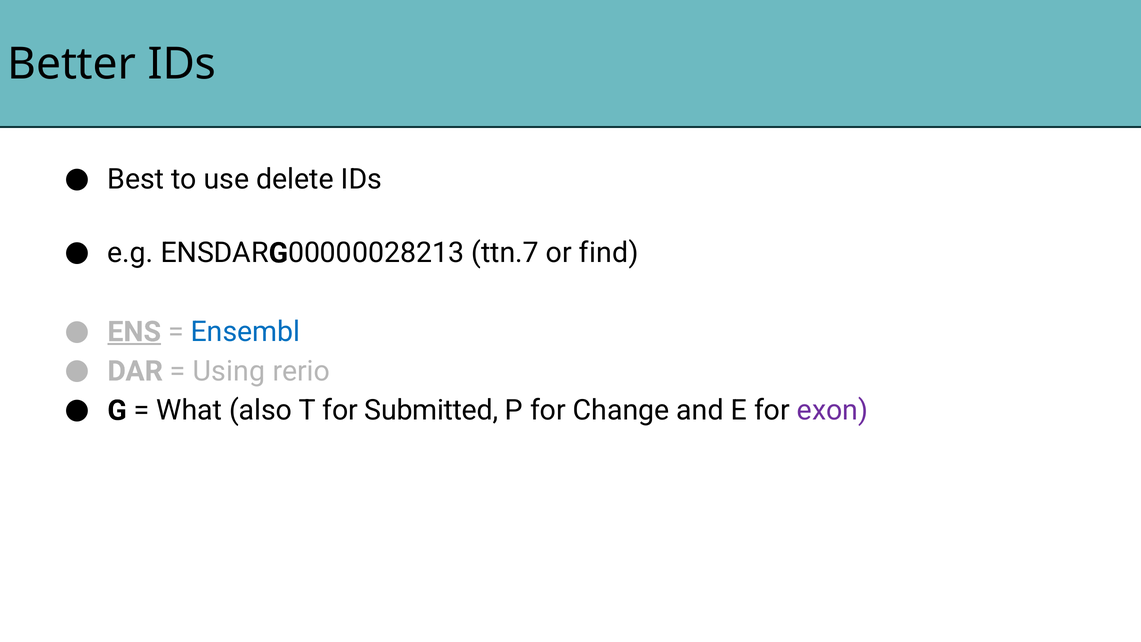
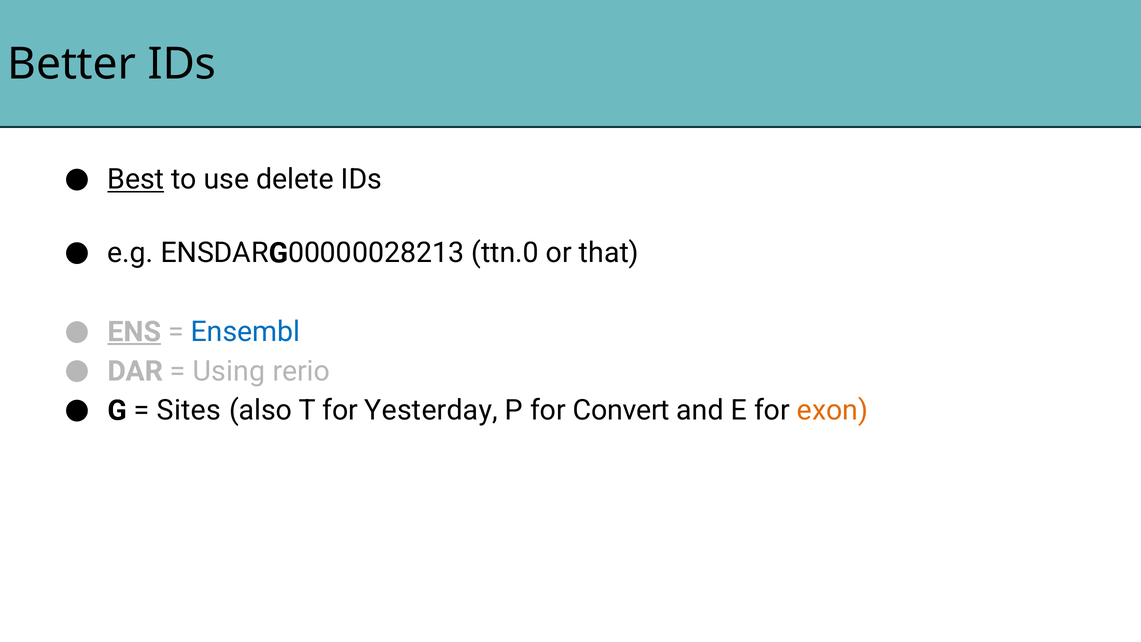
Best underline: none -> present
ttn.7: ttn.7 -> ttn.0
find: find -> that
What: What -> Sites
Submitted: Submitted -> Yesterday
Change: Change -> Convert
exon colour: purple -> orange
